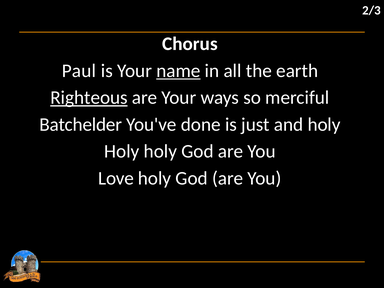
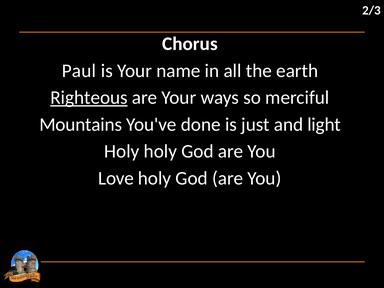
name underline: present -> none
Batchelder: Batchelder -> Mountains
and holy: holy -> light
